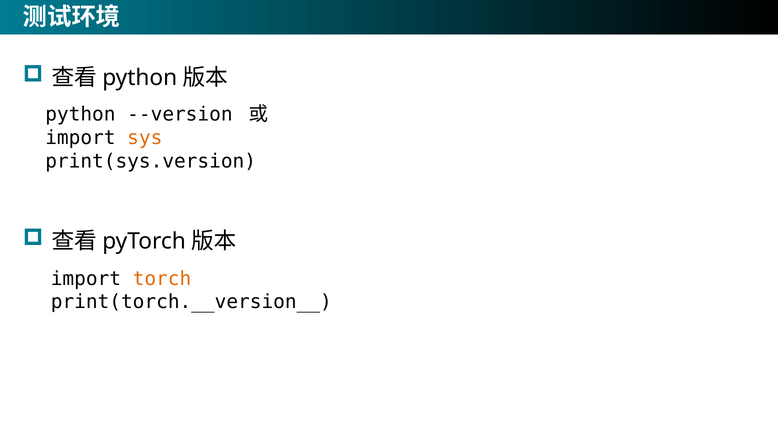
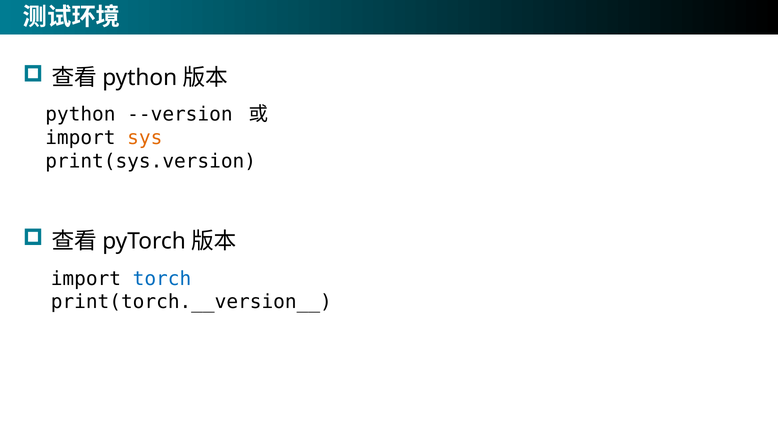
torch colour: orange -> blue
